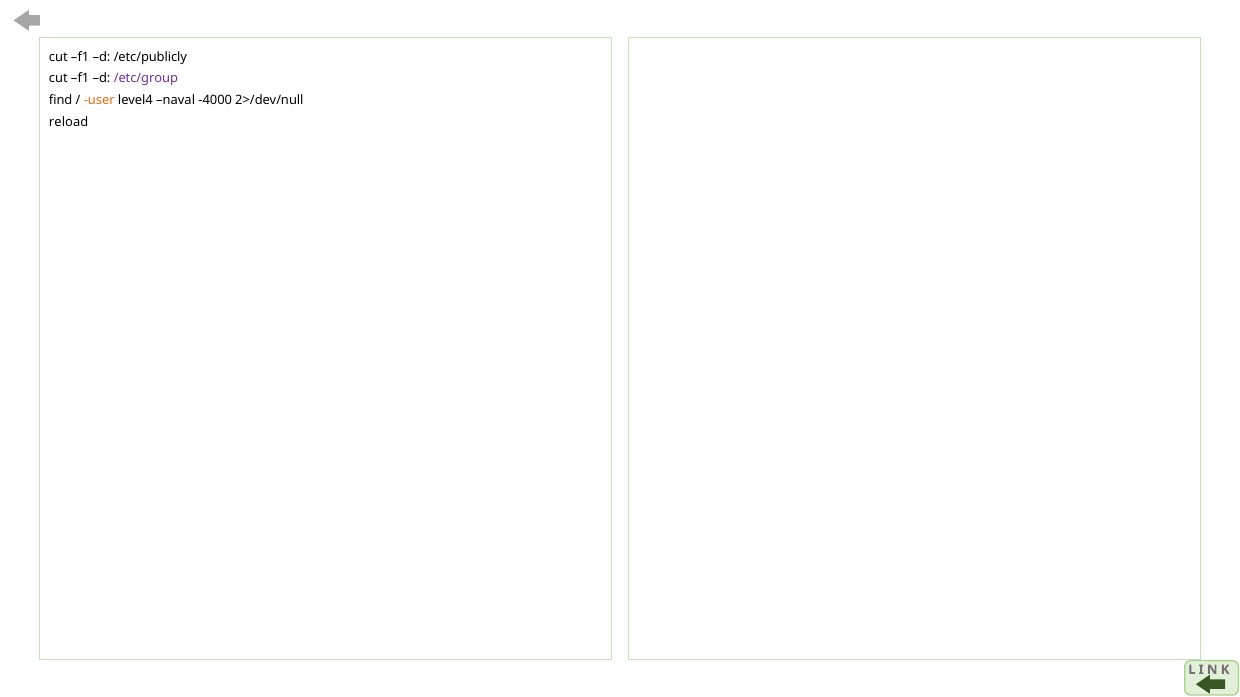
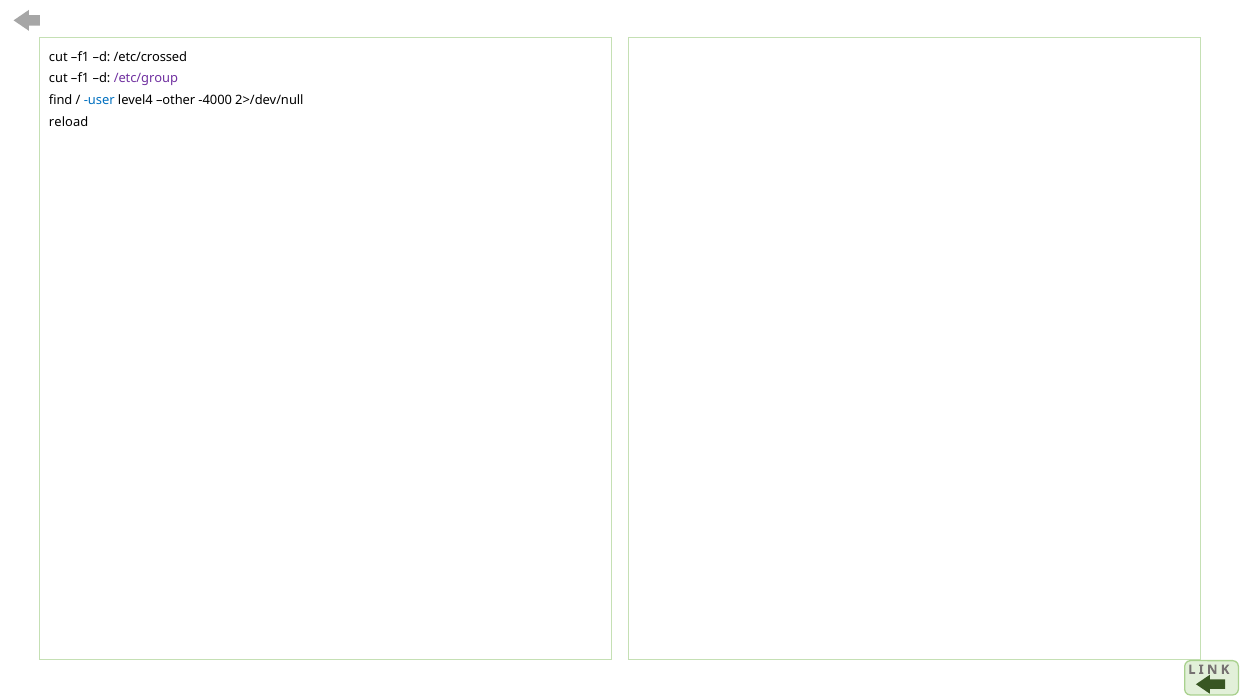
/etc/publicly: /etc/publicly -> /etc/crossed
user colour: orange -> blue
naval: naval -> other
